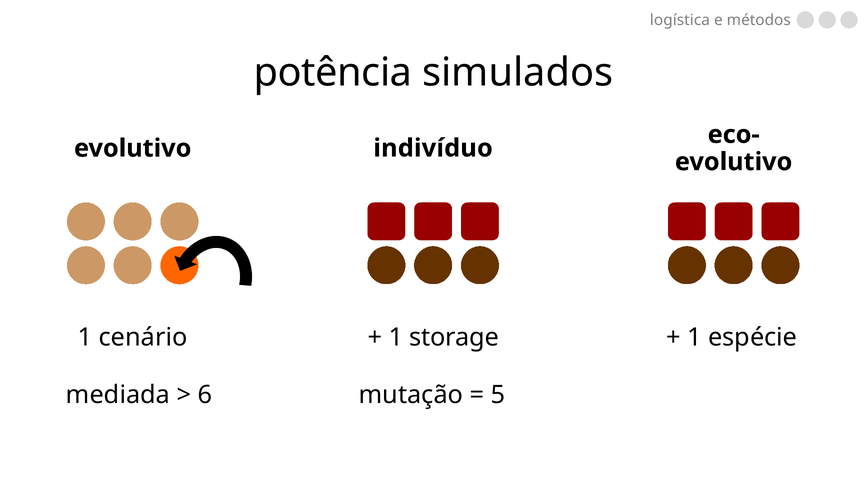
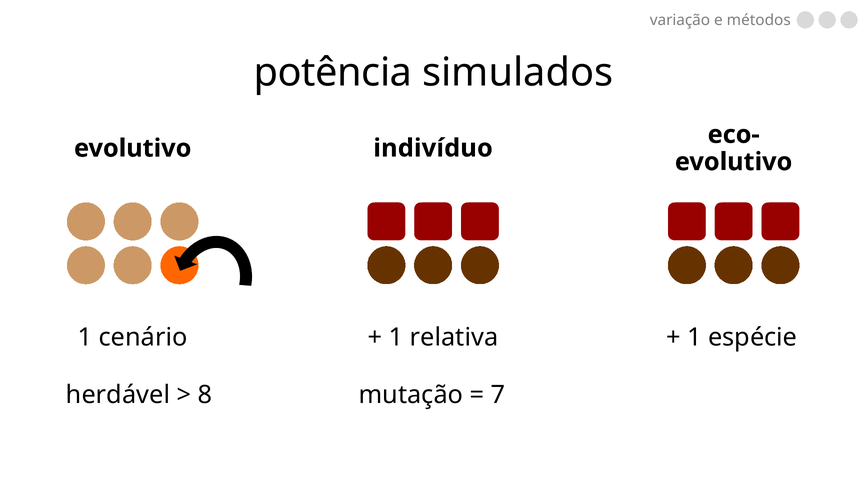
logística: logística -> variação
storage: storage -> relativa
mediada: mediada -> herdável
6: 6 -> 8
5: 5 -> 7
